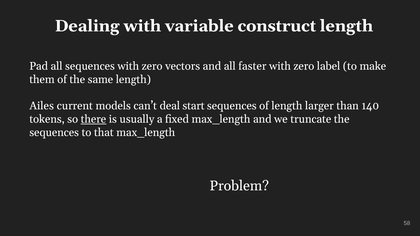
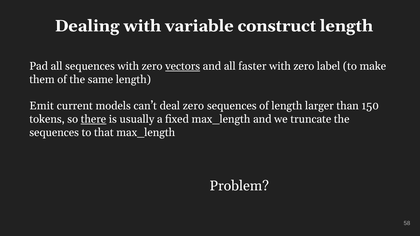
vectors underline: none -> present
Ailes: Ailes -> Emit
deal start: start -> zero
140: 140 -> 150
